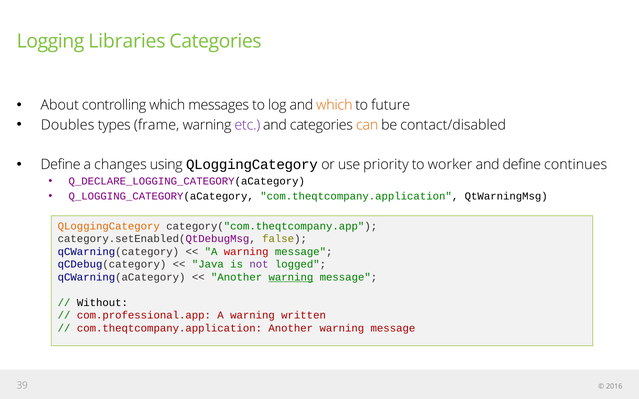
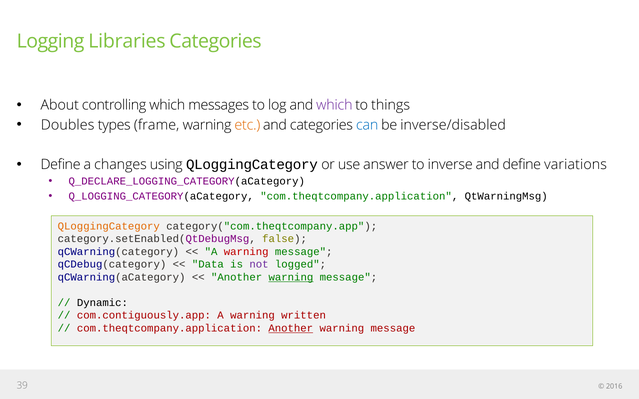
which at (334, 105) colour: orange -> purple
future: future -> things
etc colour: purple -> orange
can colour: orange -> blue
contact/disabled: contact/disabled -> inverse/disabled
priority: priority -> answer
worker: worker -> inverse
continues: continues -> variations
Java: Java -> Data
Without: Without -> Dynamic
com.professional.app: com.professional.app -> com.contiguously.app
Another at (291, 328) underline: none -> present
